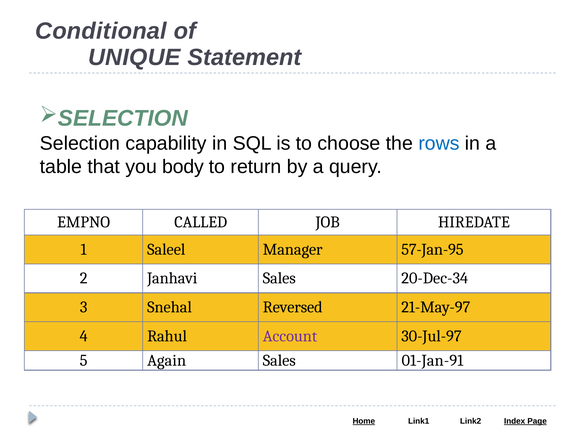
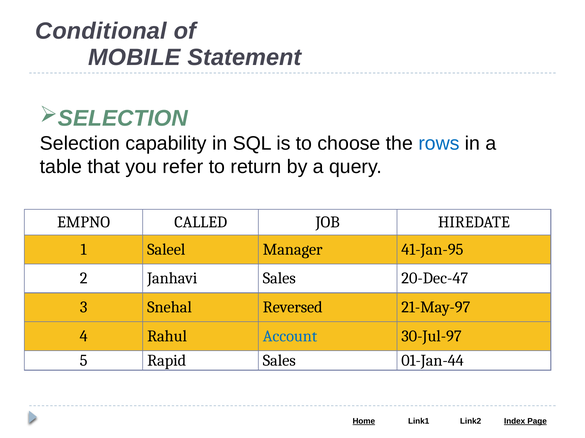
UNIQUE: UNIQUE -> MOBILE
body: body -> refer
57-Jan-95: 57-Jan-95 -> 41-Jan-95
20-Dec-34: 20-Dec-34 -> 20-Dec-47
Account colour: purple -> blue
Again: Again -> Rapid
01-Jan-91: 01-Jan-91 -> 01-Jan-44
